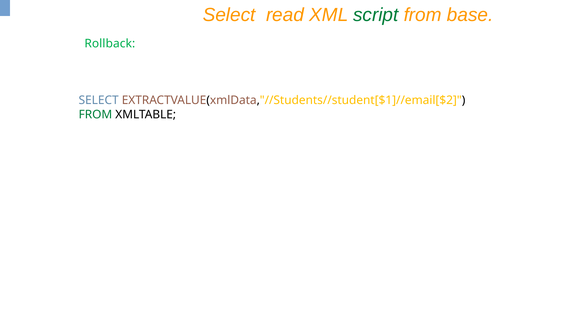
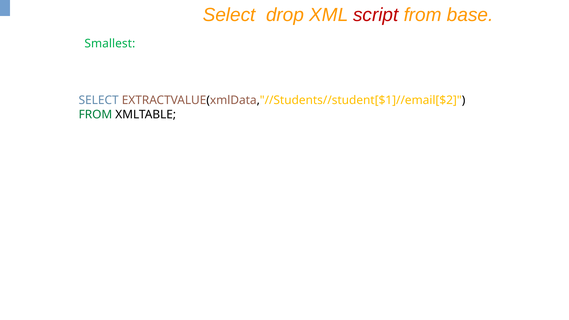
read: read -> drop
script colour: green -> red
Rollback: Rollback -> Smallest
